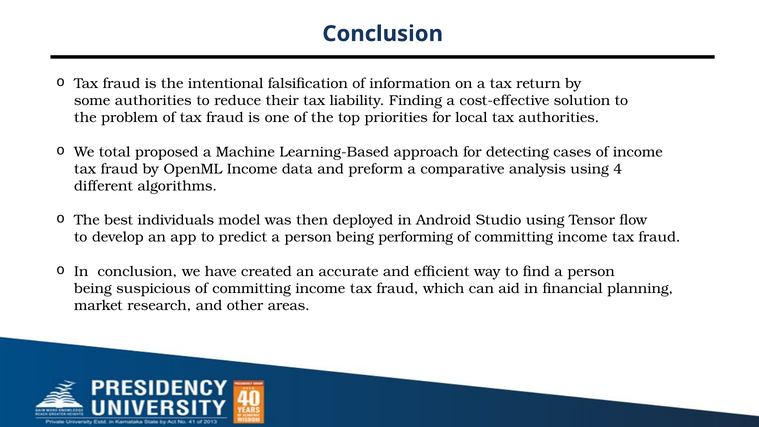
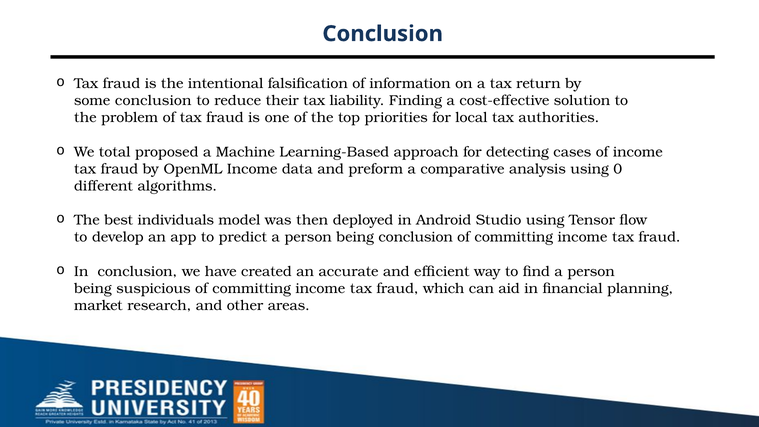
some authorities: authorities -> conclusion
4: 4 -> 0
being performing: performing -> conclusion
